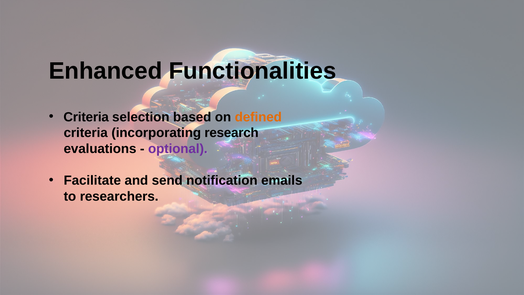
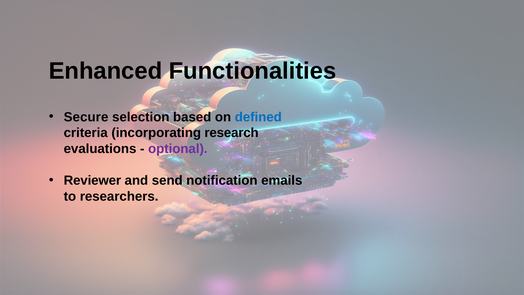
Criteria at (86, 117): Criteria -> Secure
defined colour: orange -> blue
Facilitate: Facilitate -> Reviewer
